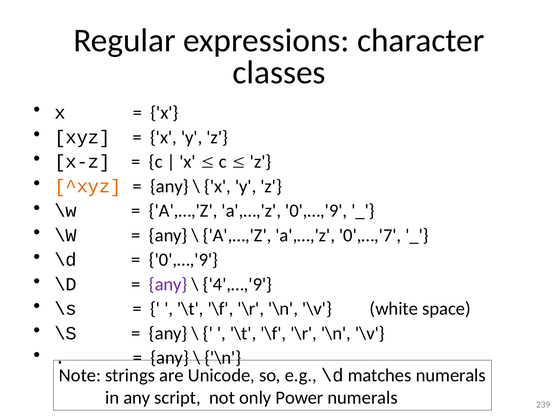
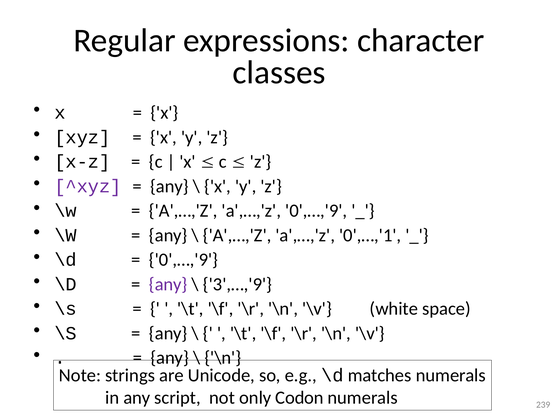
^xyz colour: orange -> purple
0',…,'7: 0',…,'7 -> 0',…,'1
4',…,'9: 4',…,'9 -> 3',…,'9
Power: Power -> Codon
